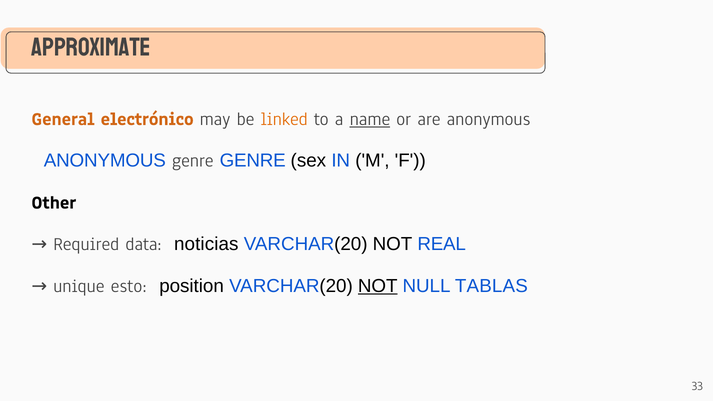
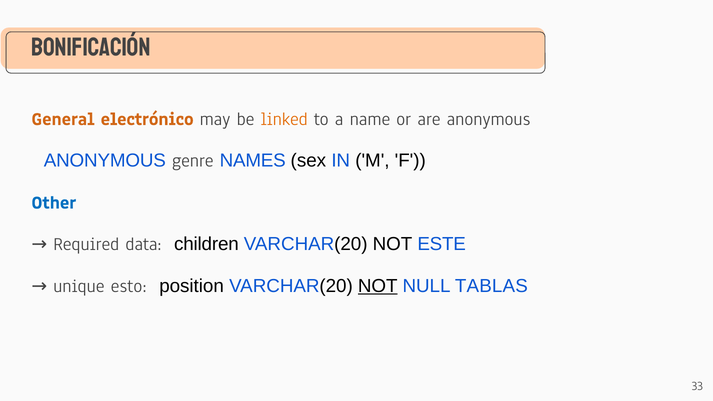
Approximate: Approximate -> Bonificación
name underline: present -> none
genre GENRE: GENRE -> NAMES
Other colour: black -> blue
noticias: noticias -> children
REAL: REAL -> ESTE
